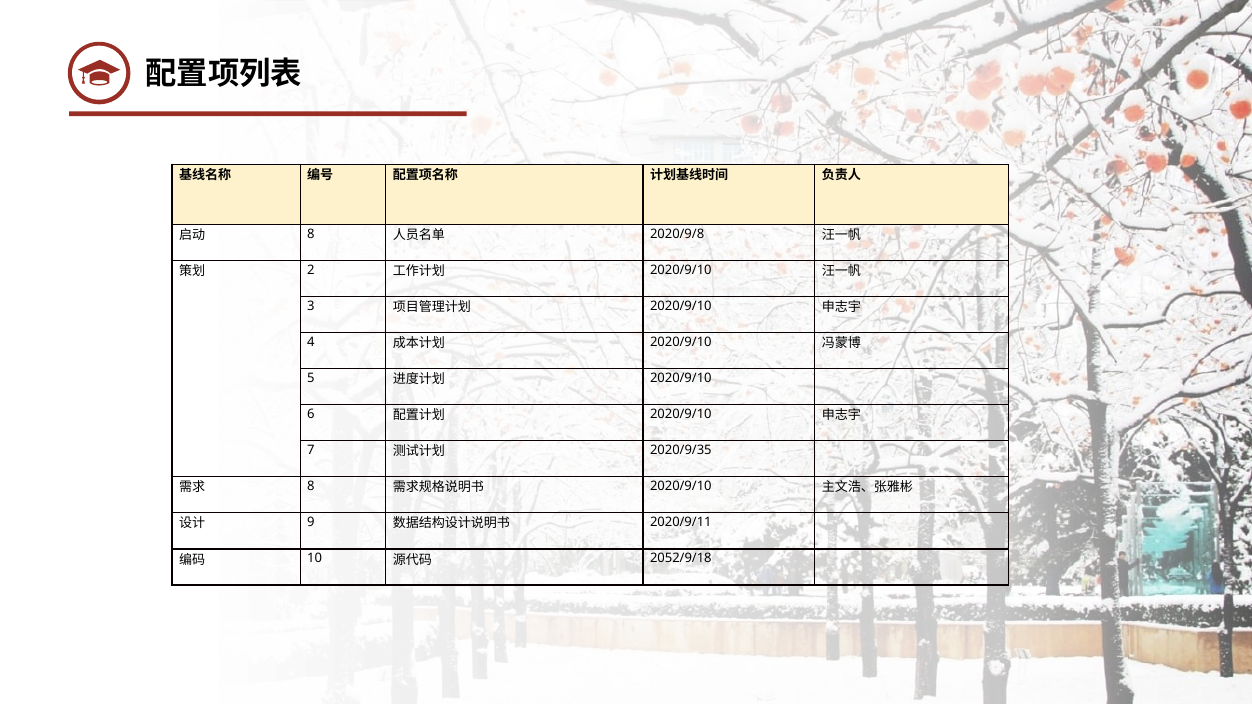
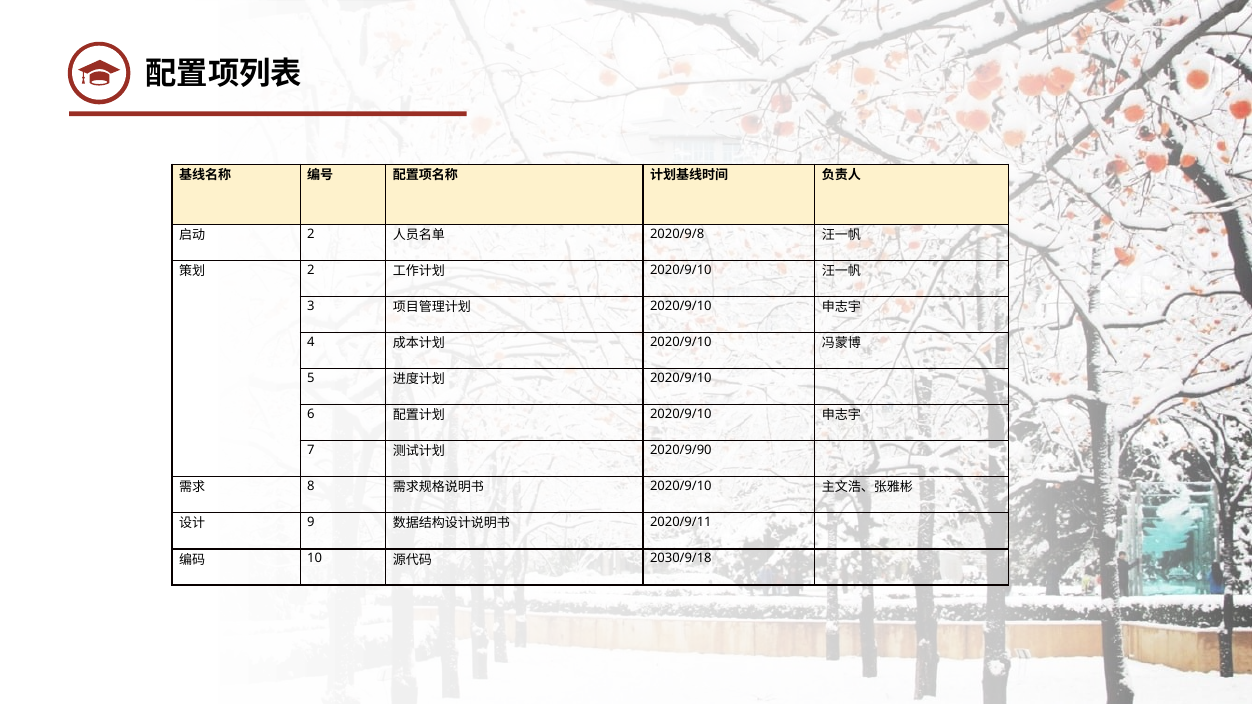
8 at (311, 234): 8 -> 2
2020/9/35: 2020/9/35 -> 2020/9/90
2052/9/18: 2052/9/18 -> 2030/9/18
